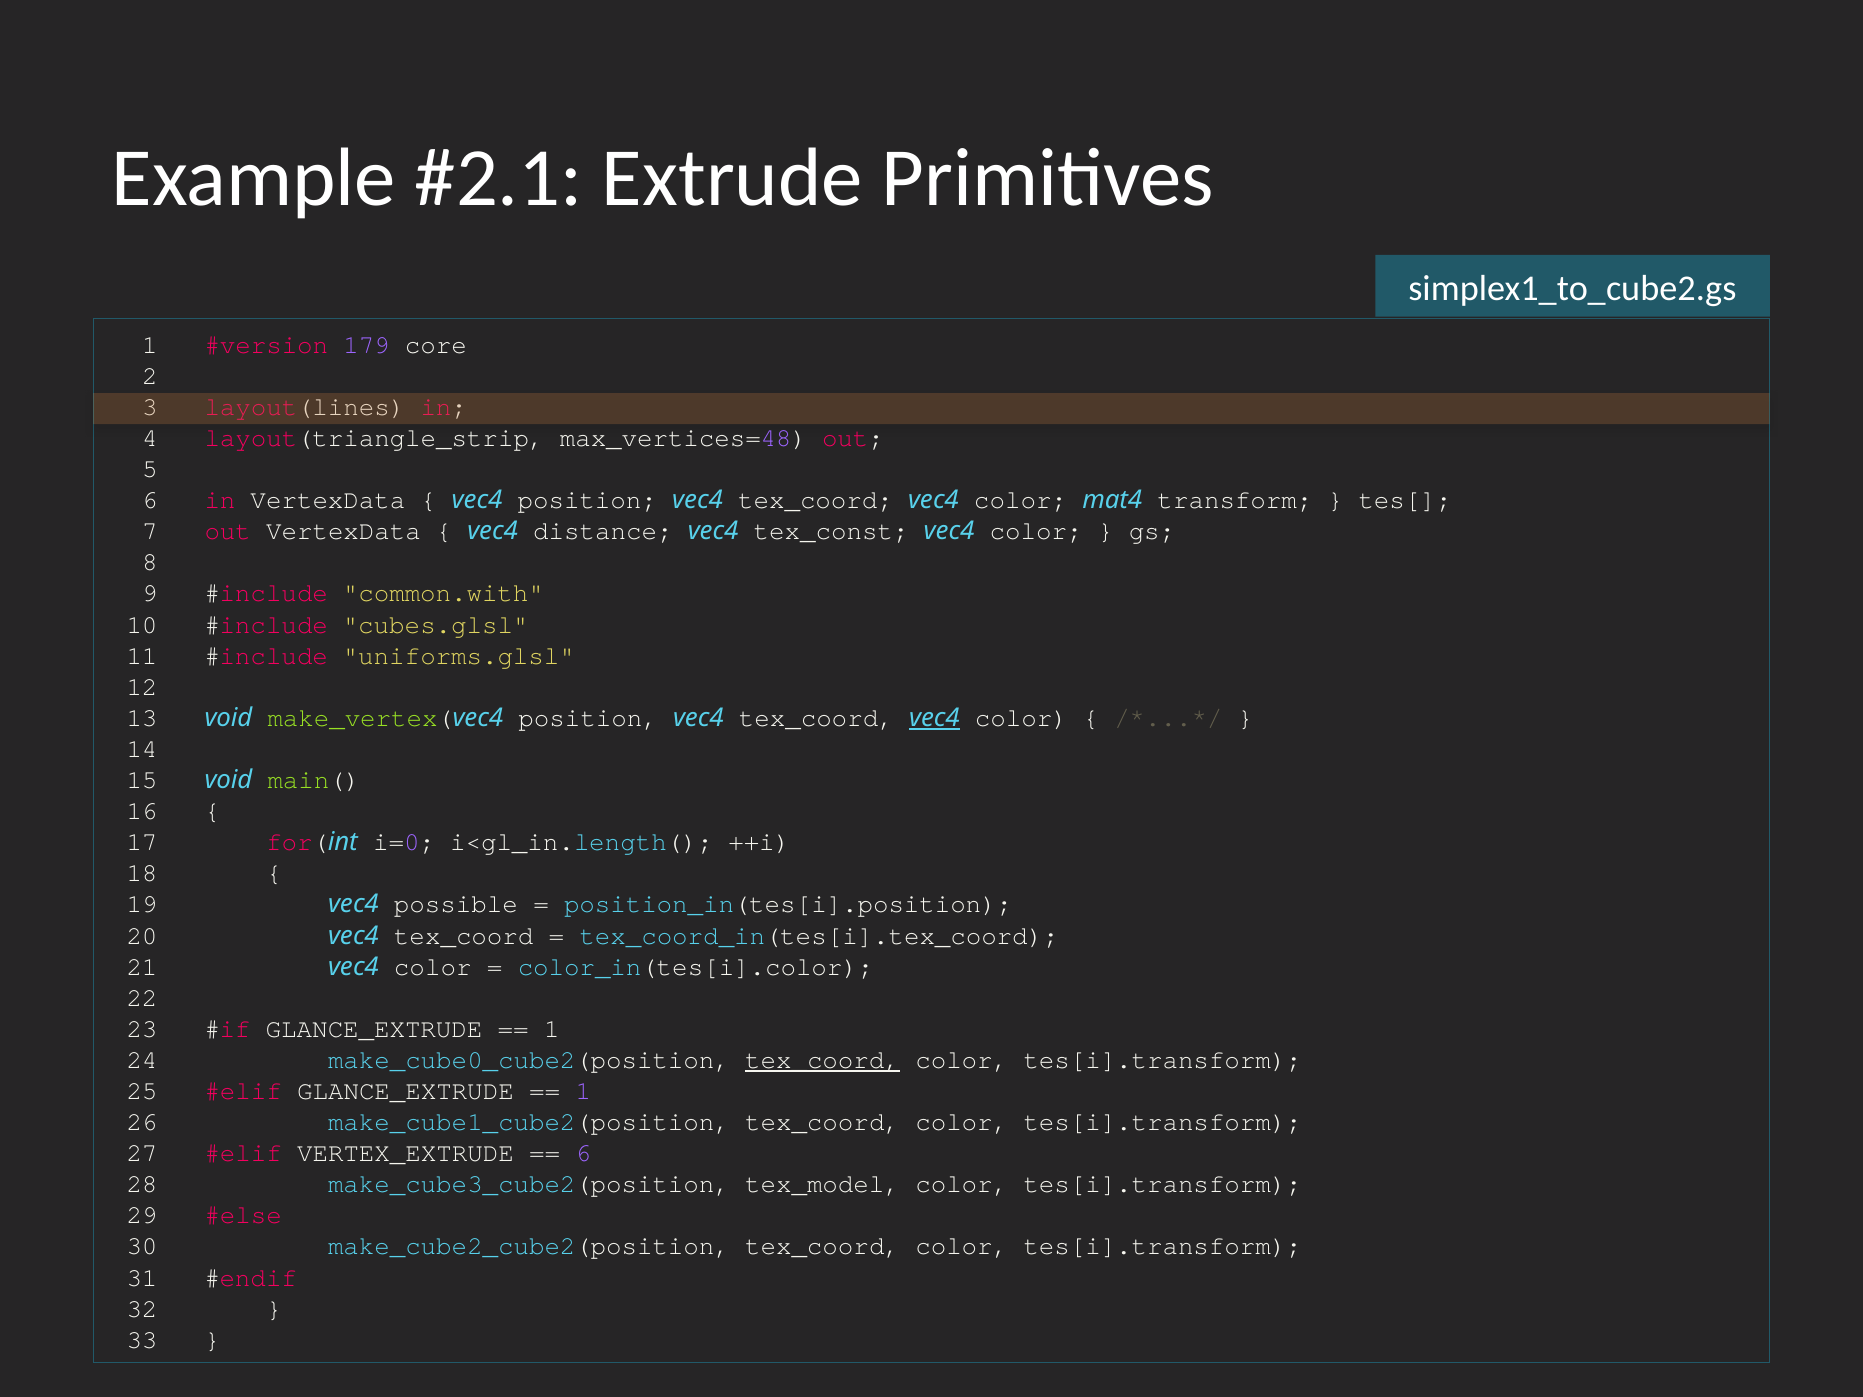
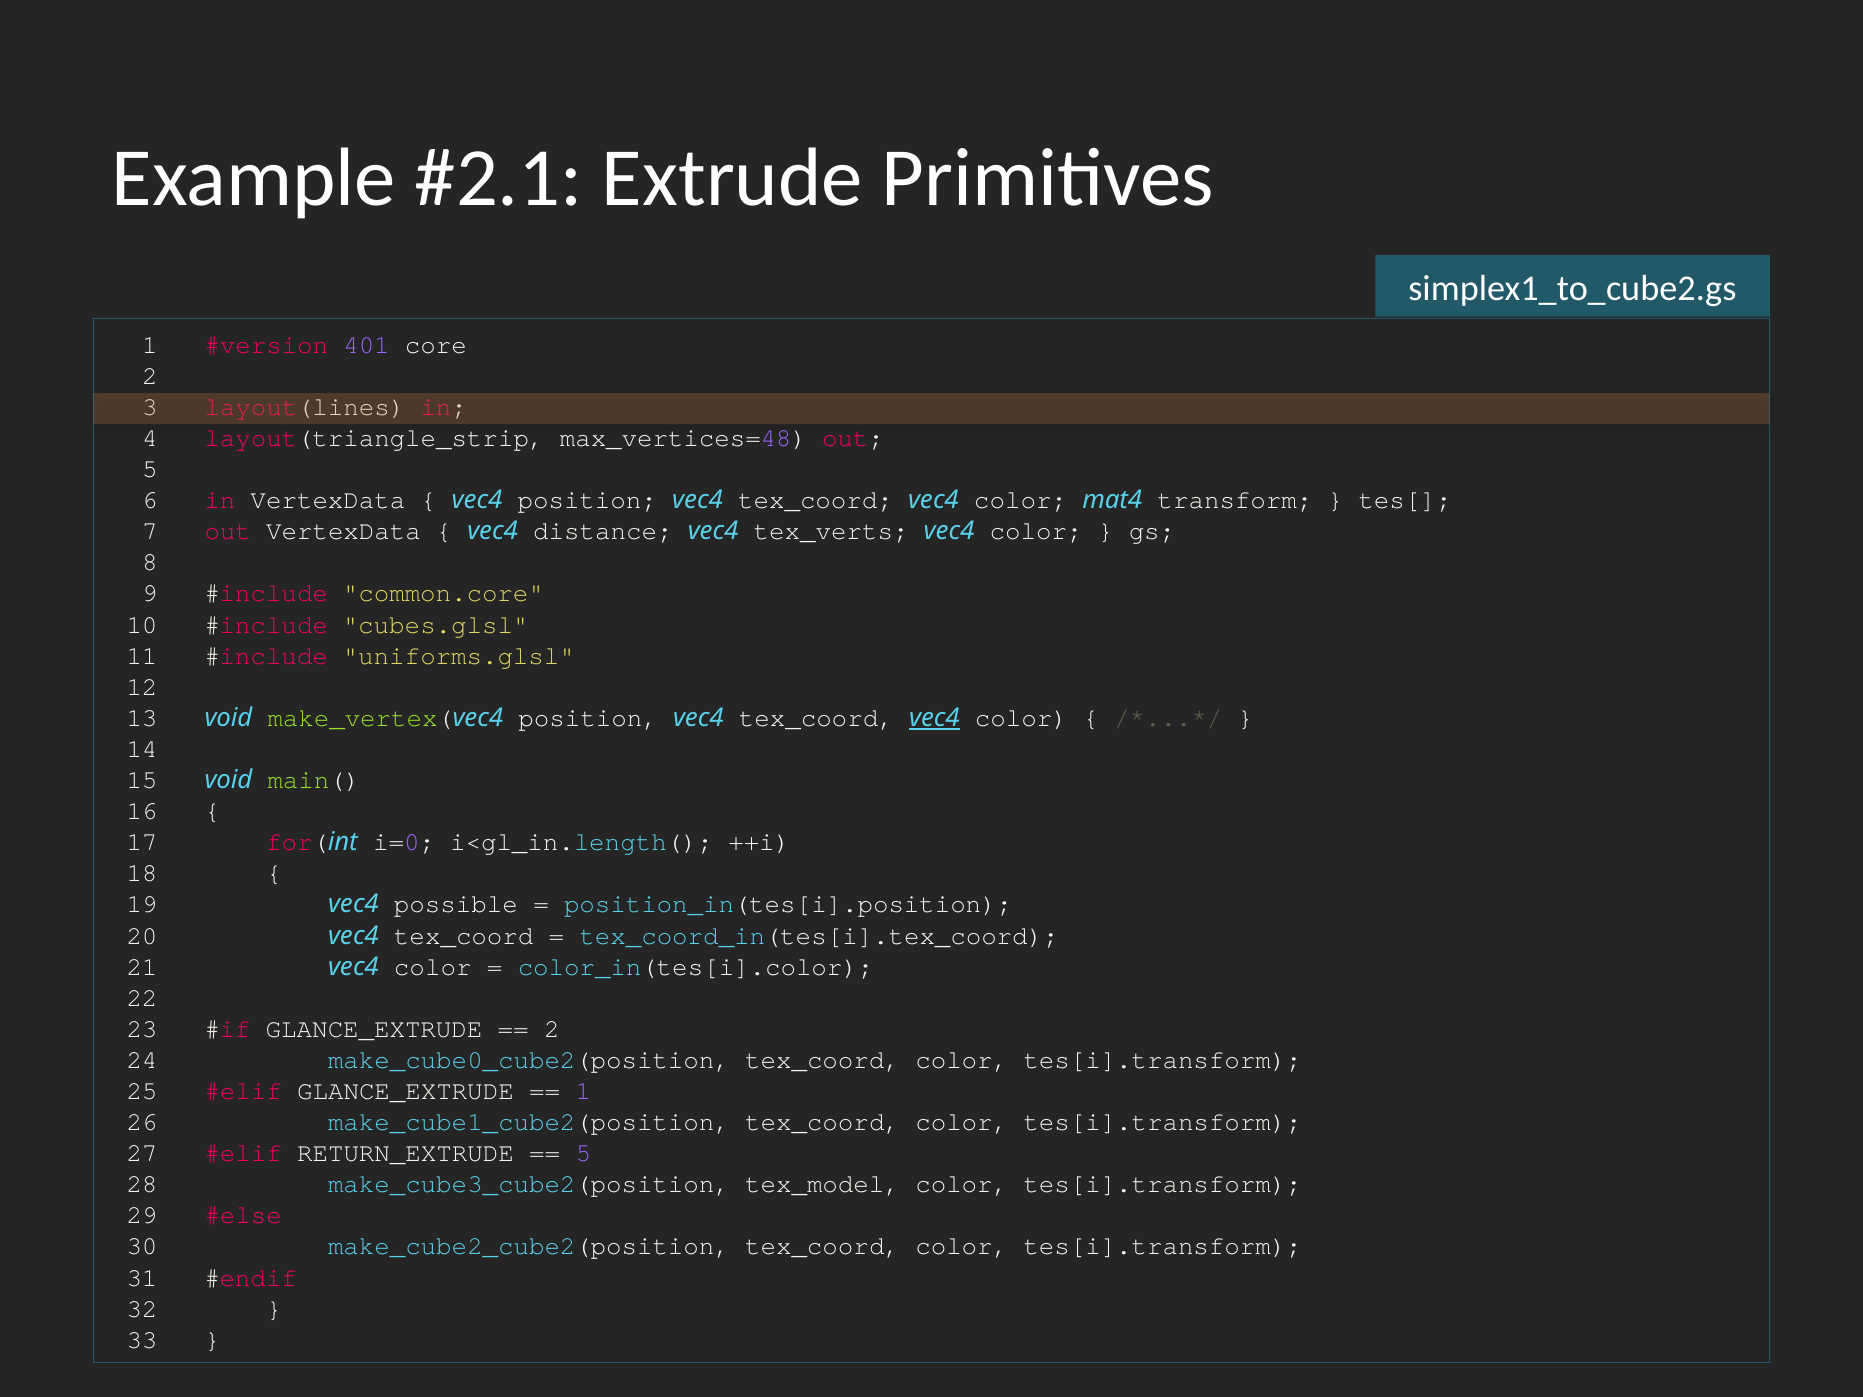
179: 179 -> 401
tex_const: tex_const -> tex_verts
common.with: common.with -> common.core
1 at (552, 1029): 1 -> 2
tex_coord at (823, 1060) underline: present -> none
VERTEX_EXTRUDE: VERTEX_EXTRUDE -> RETURN_EXTRUDE
6 at (583, 1153): 6 -> 5
